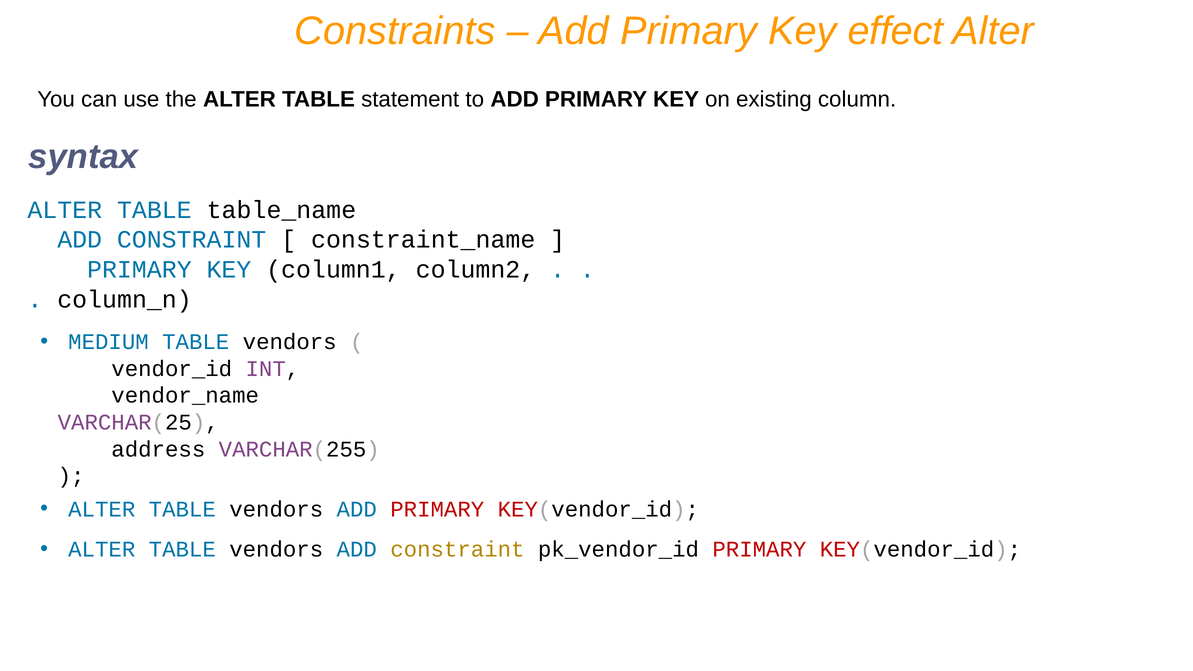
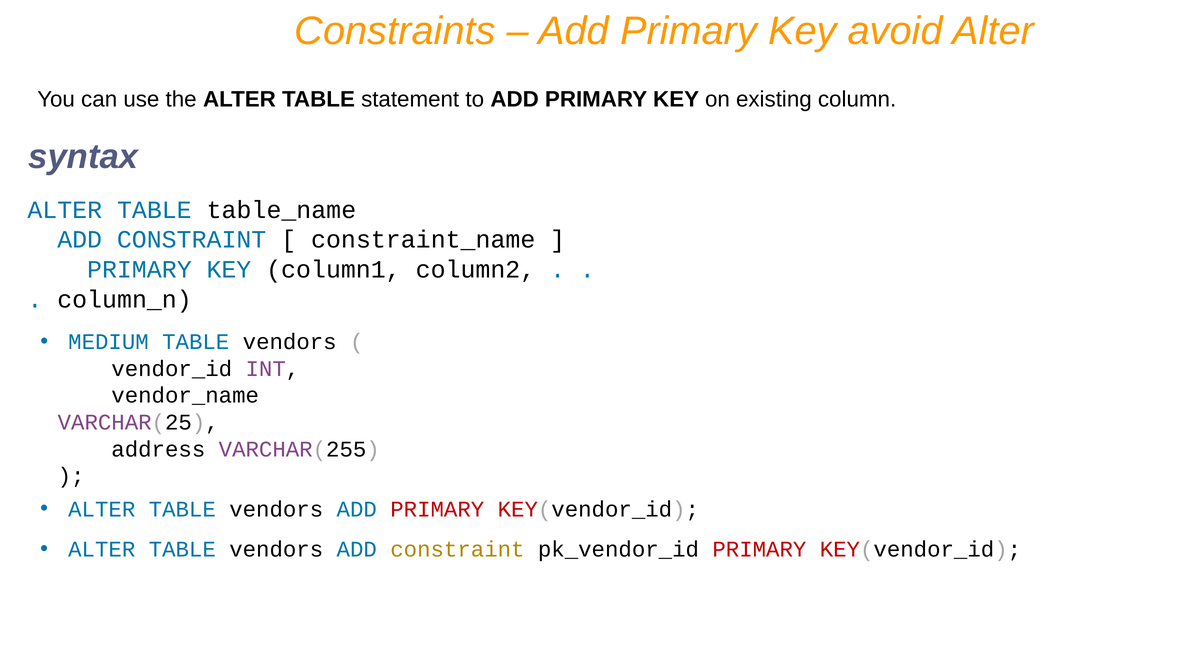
effect: effect -> avoid
